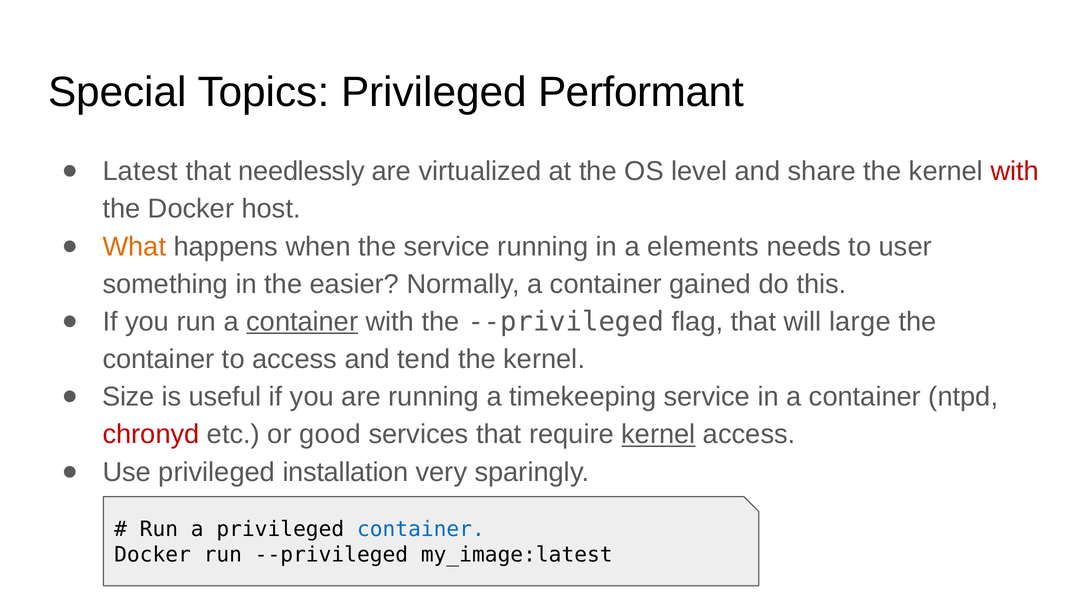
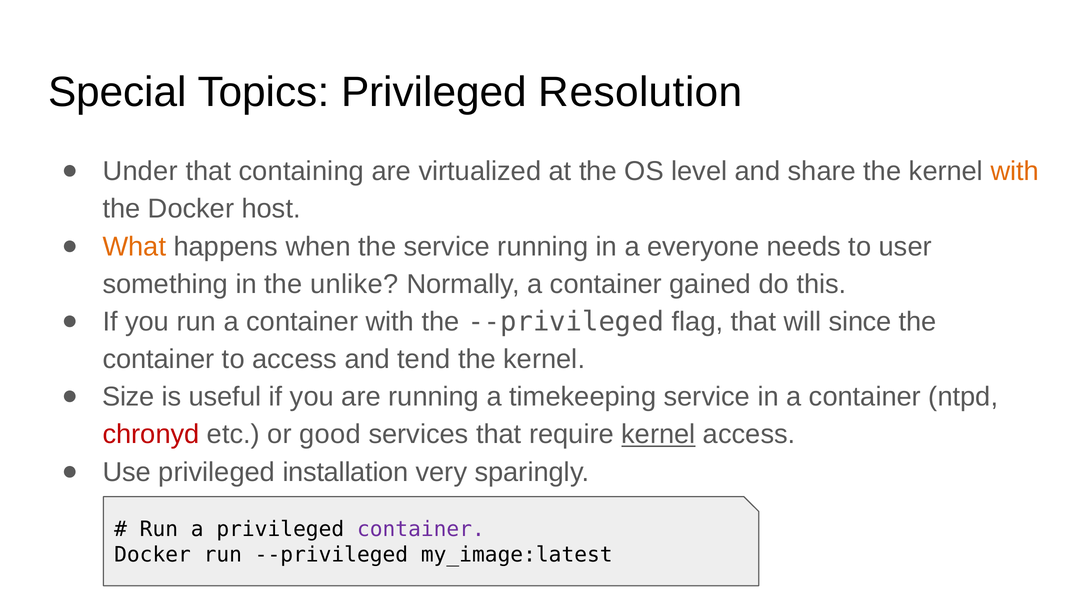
Performant: Performant -> Resolution
Latest: Latest -> Under
needlessly: needlessly -> containing
with at (1015, 171) colour: red -> orange
elements: elements -> everyone
easier: easier -> unlike
container at (302, 322) underline: present -> none
large: large -> since
container at (421, 529) colour: blue -> purple
